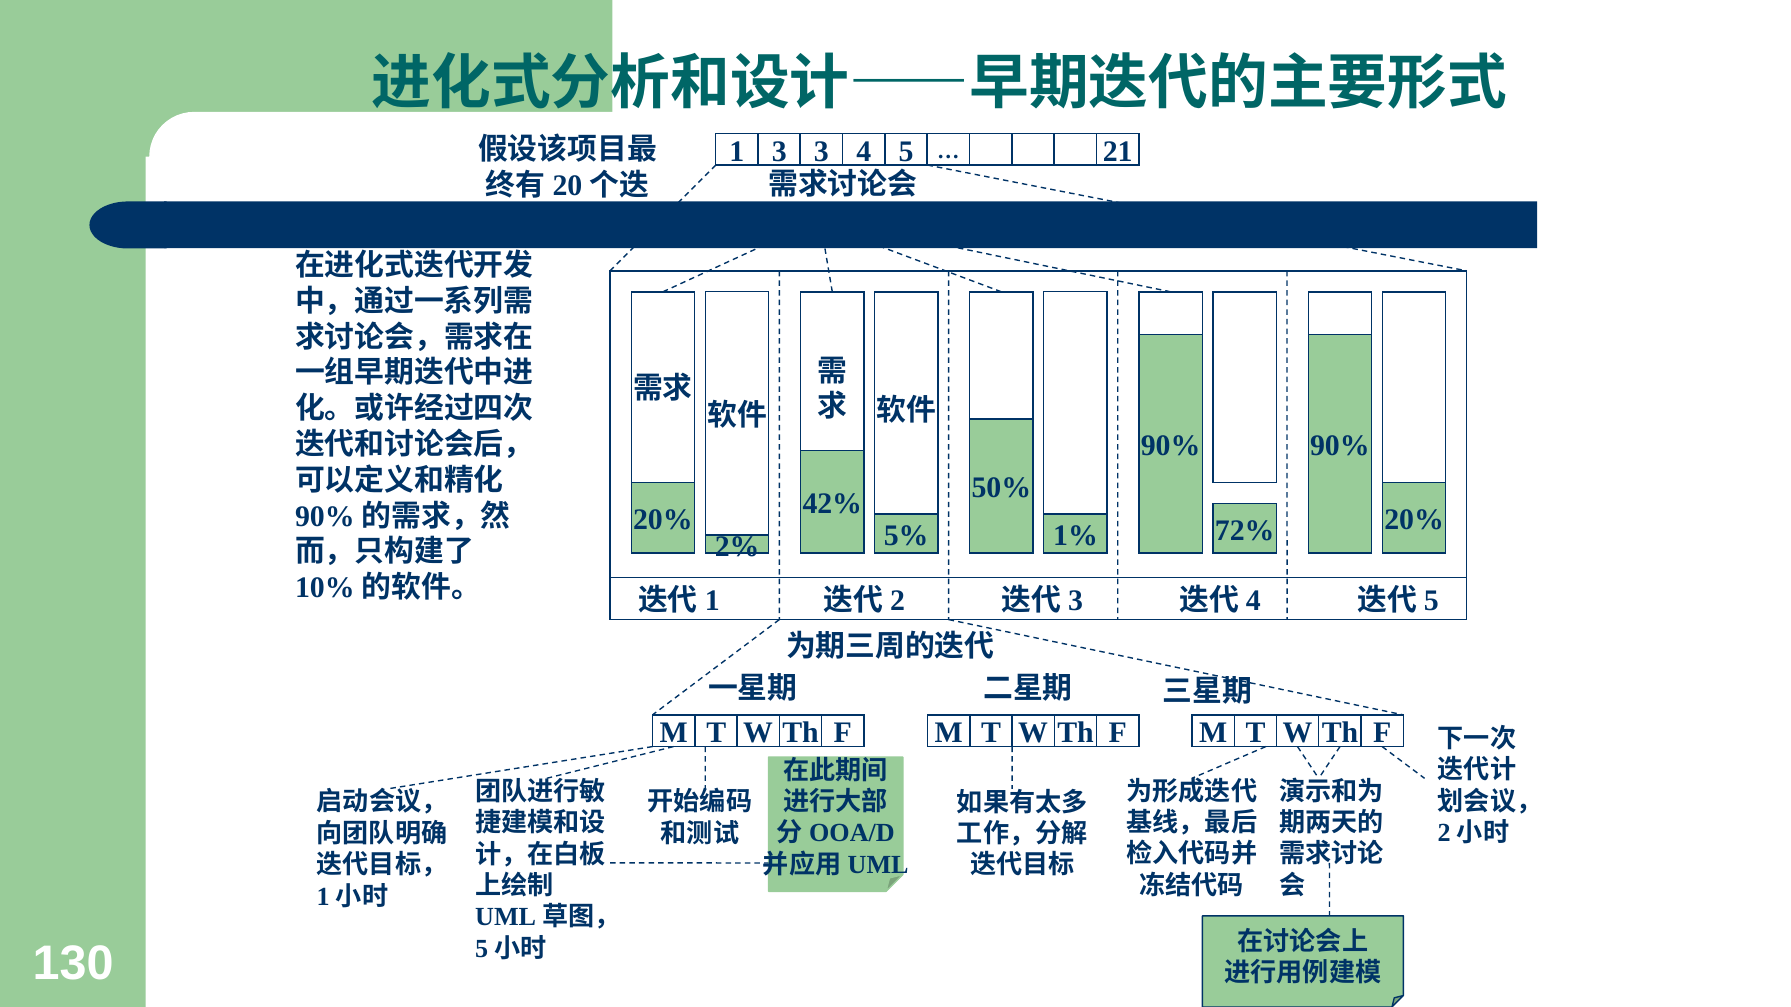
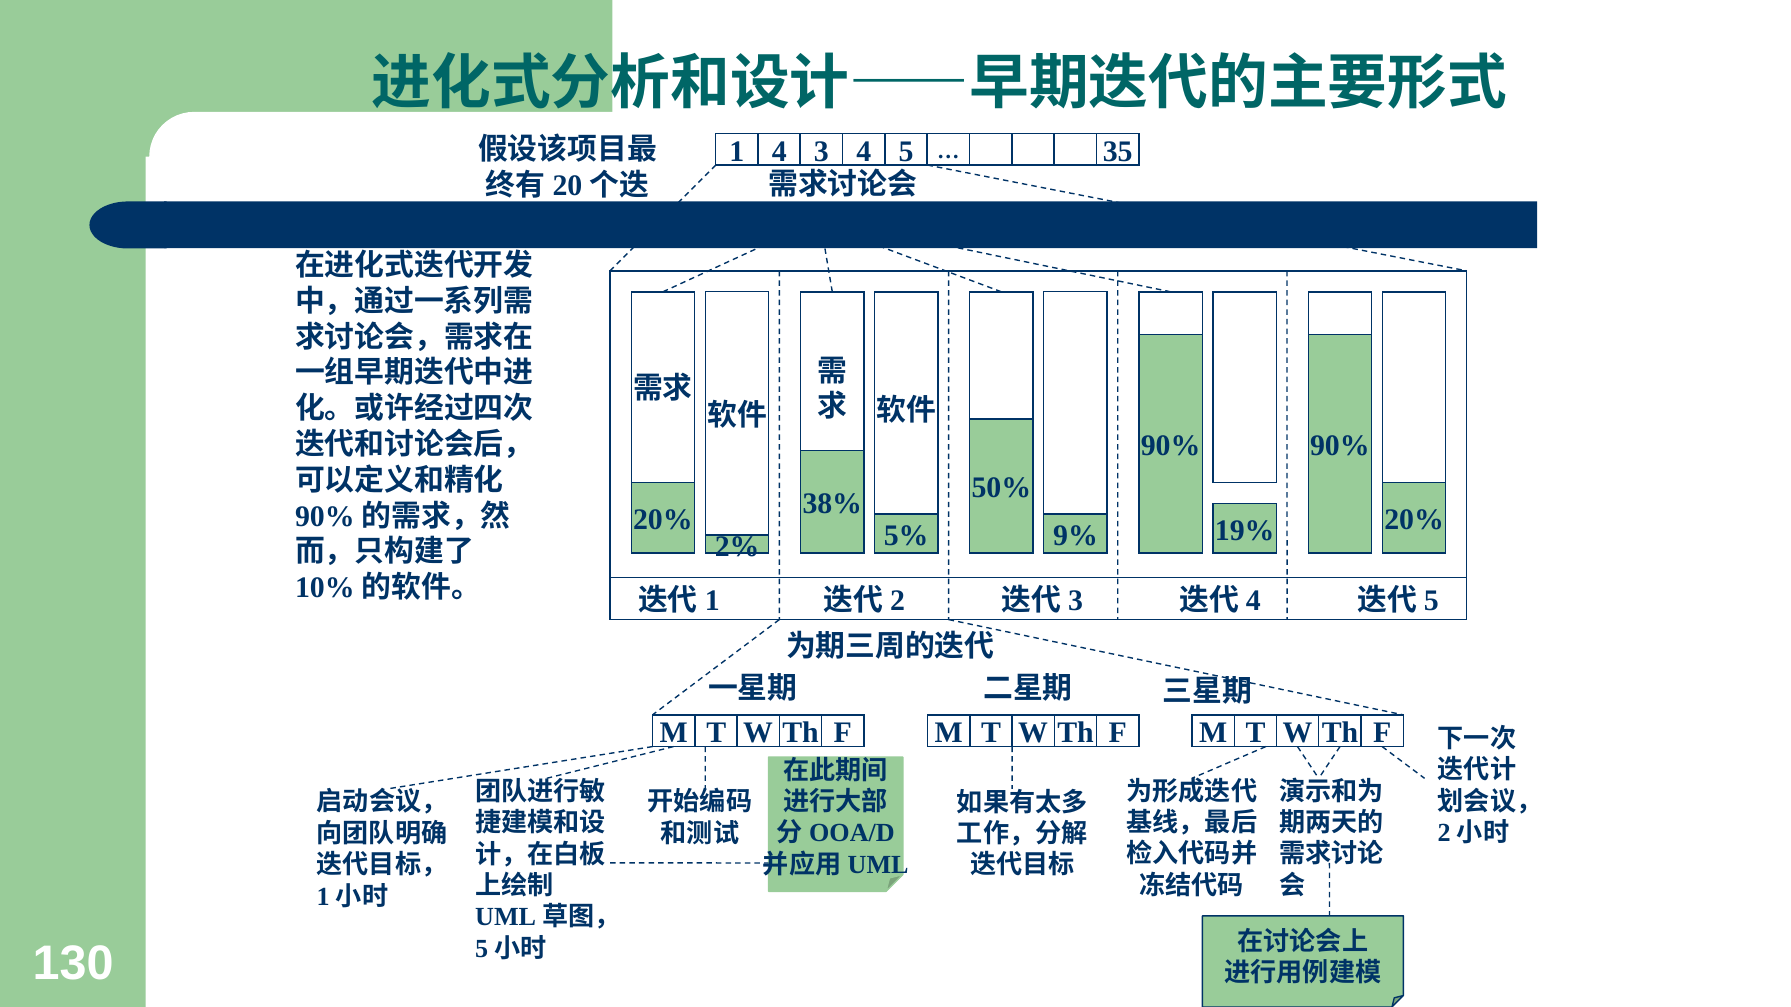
1 3: 3 -> 4
21: 21 -> 35
42%: 42% -> 38%
72%: 72% -> 19%
1%: 1% -> 9%
